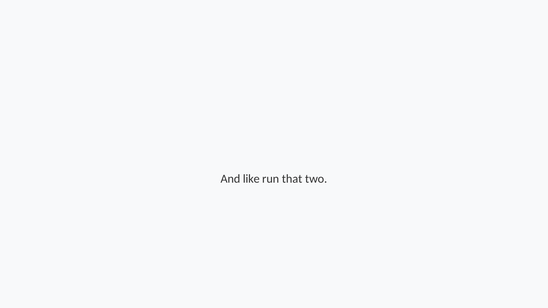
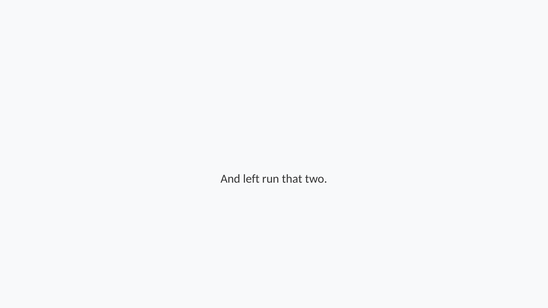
like: like -> left
